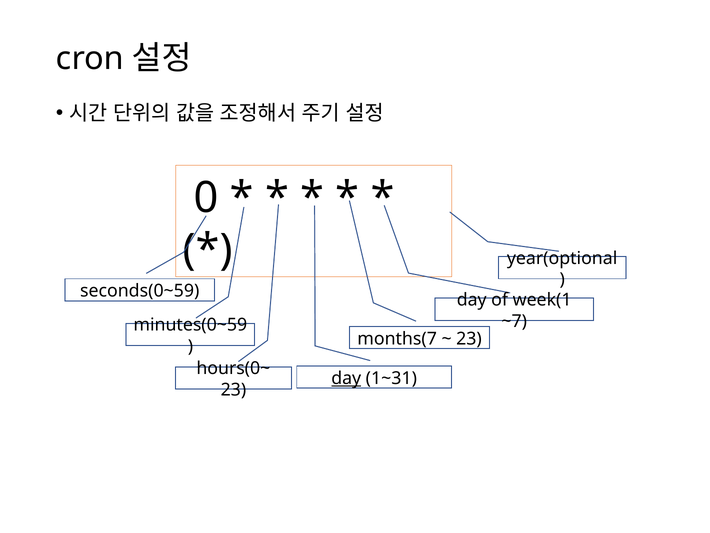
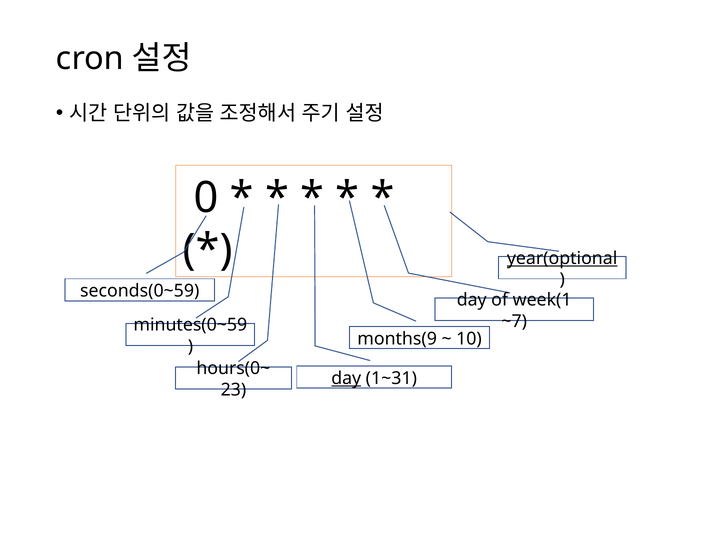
year(optional underline: none -> present
months(7: months(7 -> months(9
23 at (469, 339): 23 -> 10
